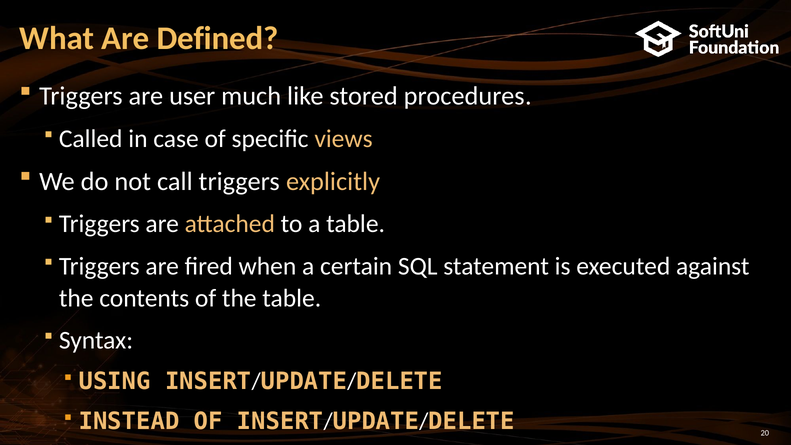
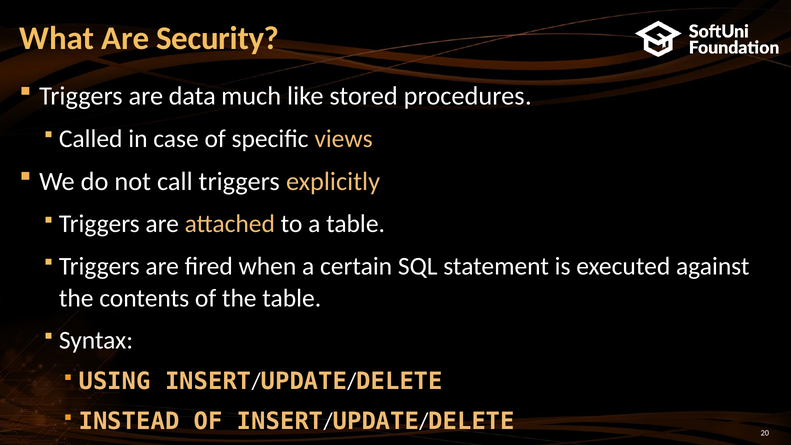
Defined: Defined -> Security
user: user -> data
